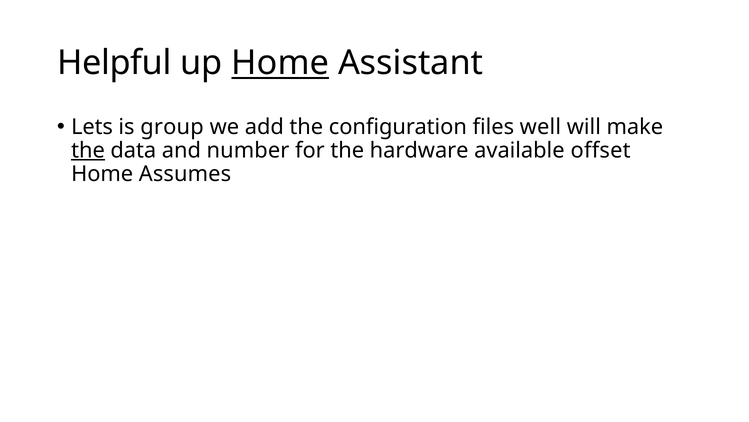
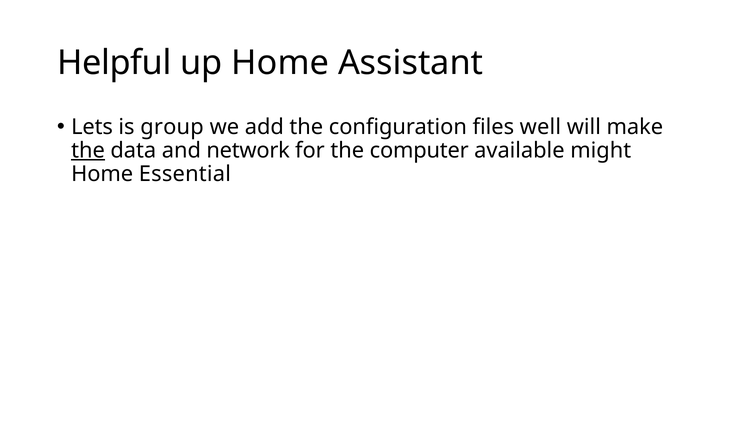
Home at (280, 63) underline: present -> none
number: number -> network
hardware: hardware -> computer
offset: offset -> might
Assumes: Assumes -> Essential
